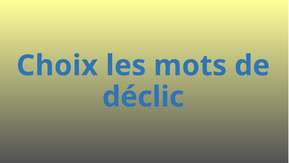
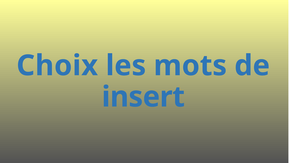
déclic: déclic -> insert
